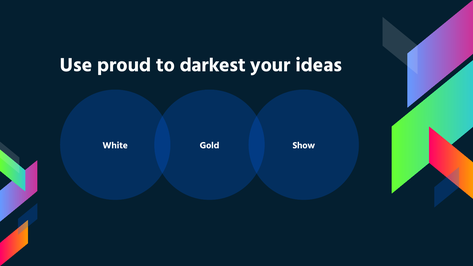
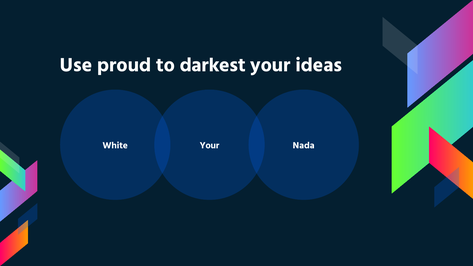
Gold at (209, 145): Gold -> Your
Show: Show -> Nada
